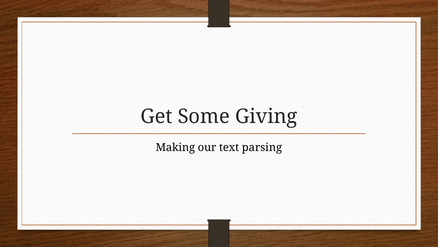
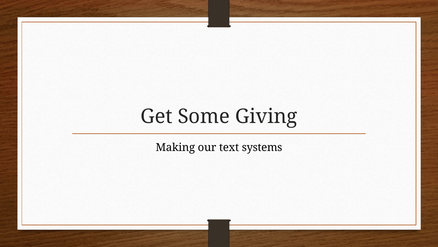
parsing: parsing -> systems
